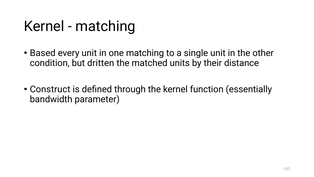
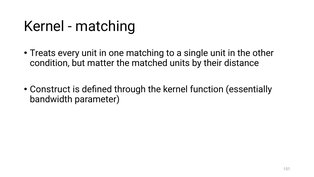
Based: Based -> Treats
dritten: dritten -> matter
